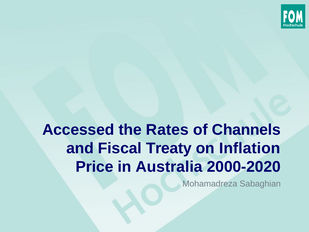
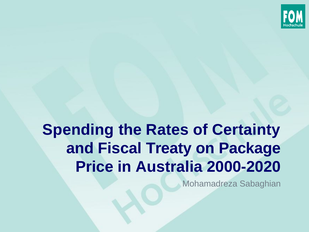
Accessed: Accessed -> Spending
Channels: Channels -> Certainty
Inflation: Inflation -> Package
